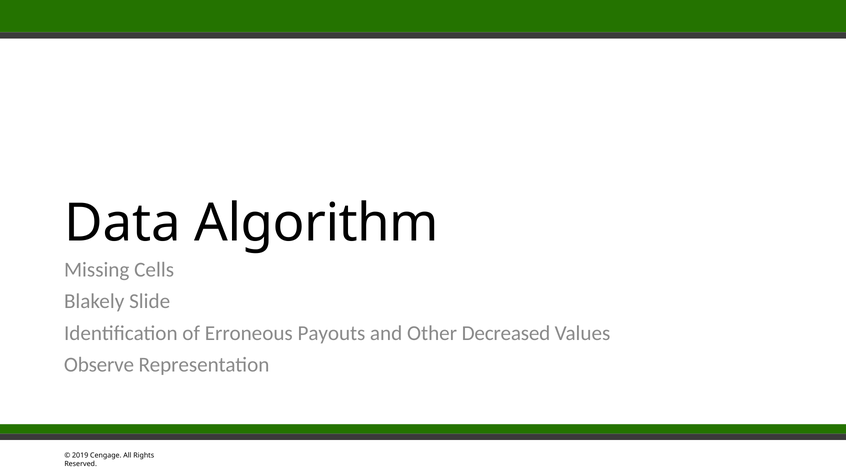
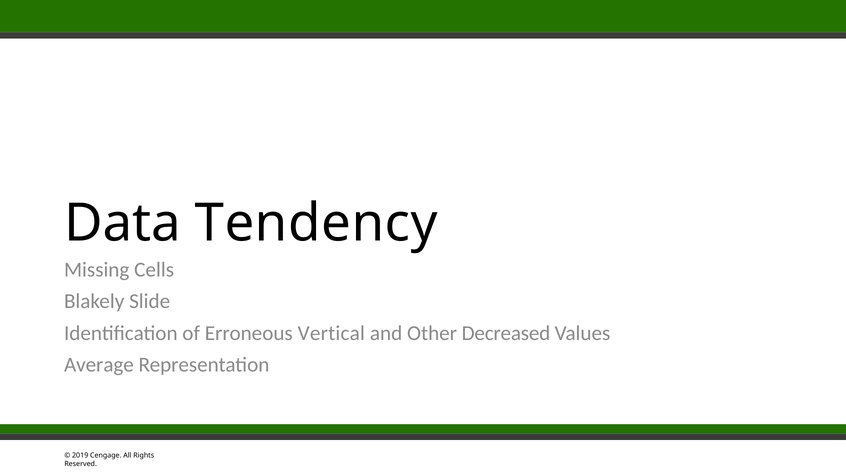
Algorithm: Algorithm -> Tendency
Payouts: Payouts -> Vertical
Observe: Observe -> Average
